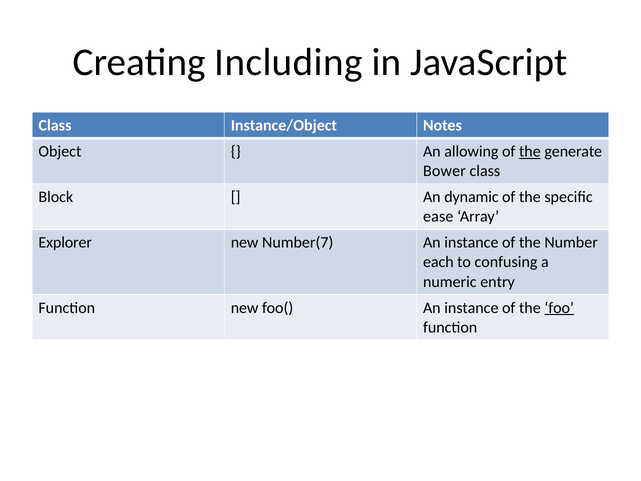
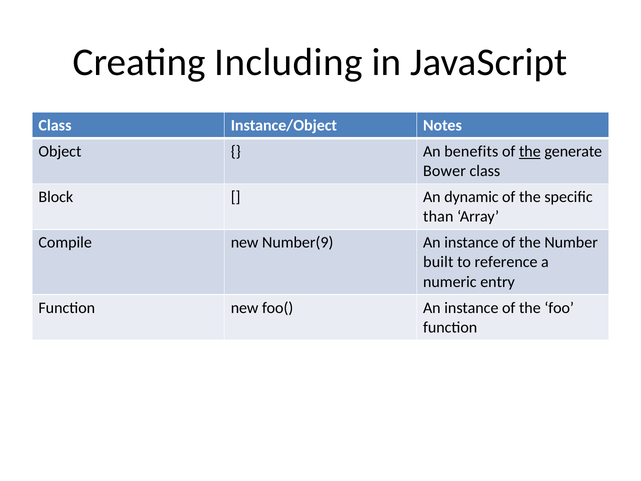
allowing: allowing -> benefits
ease: ease -> than
Explorer: Explorer -> Compile
Number(7: Number(7 -> Number(9
each: each -> built
confusing: confusing -> reference
foo underline: present -> none
